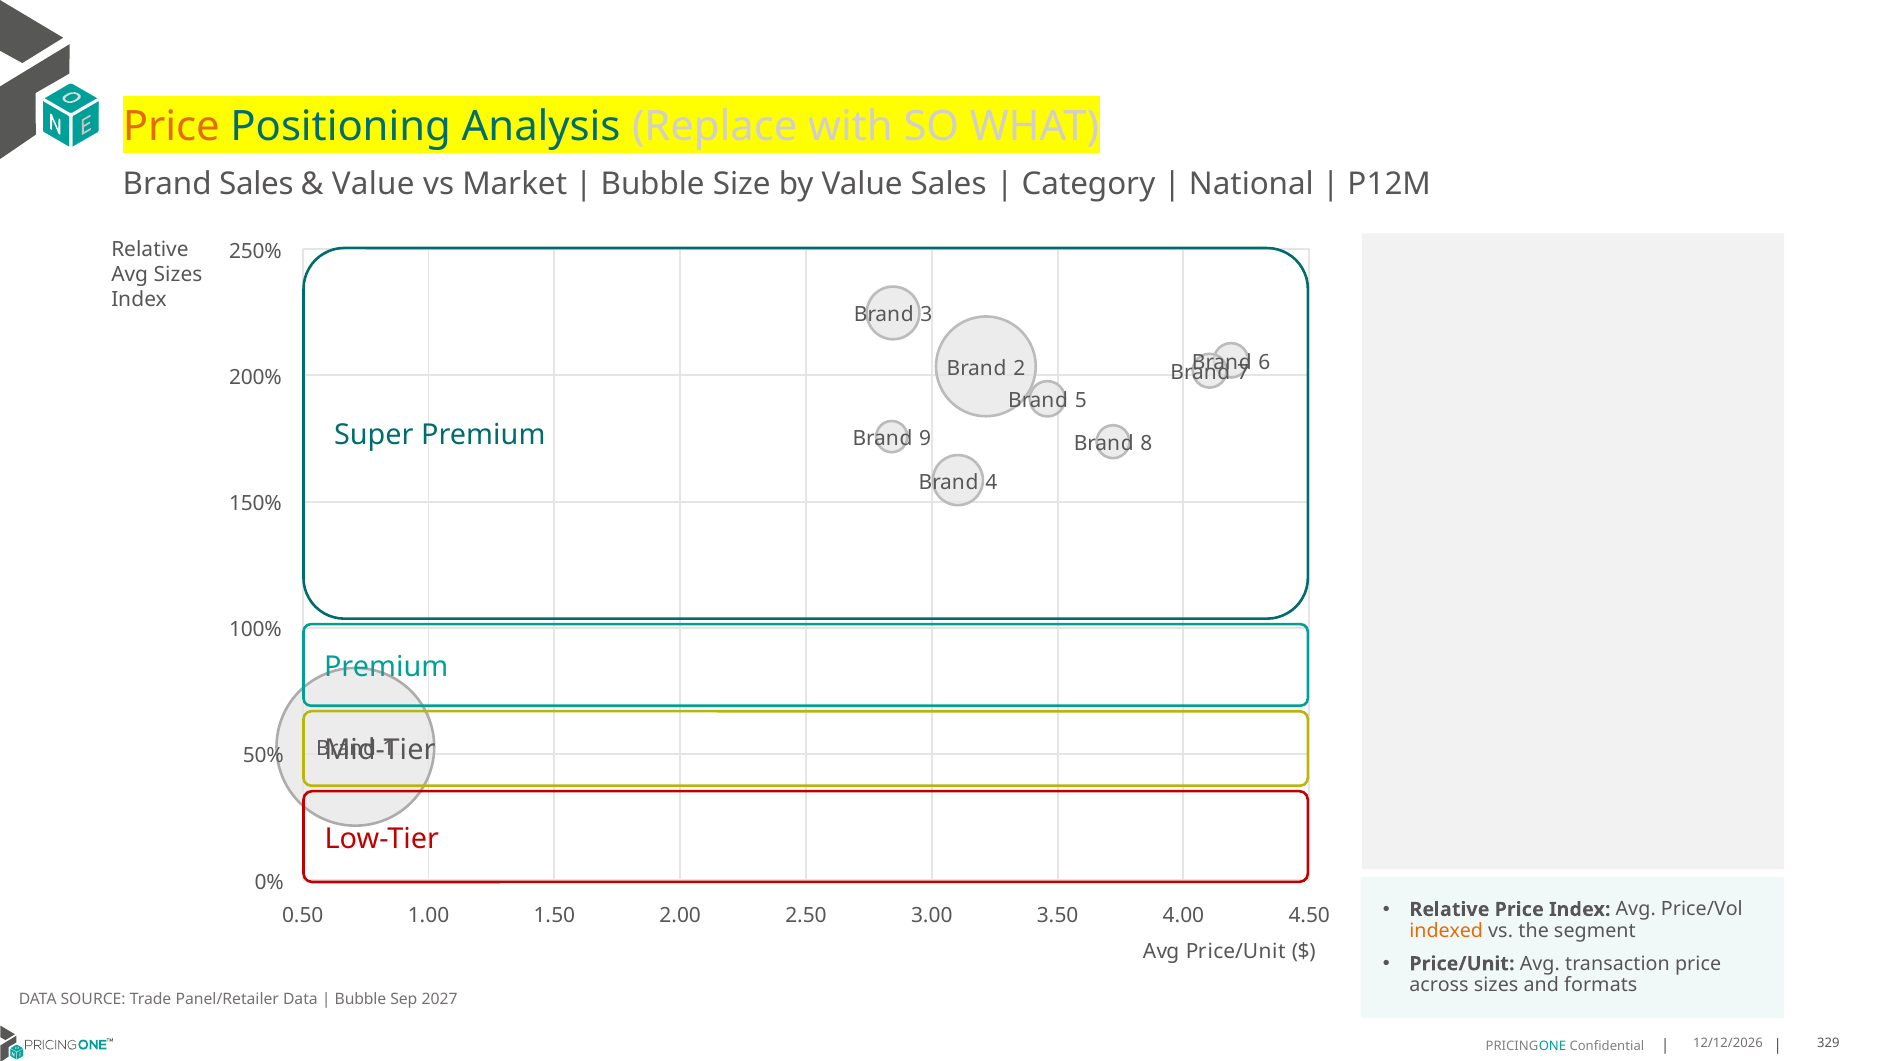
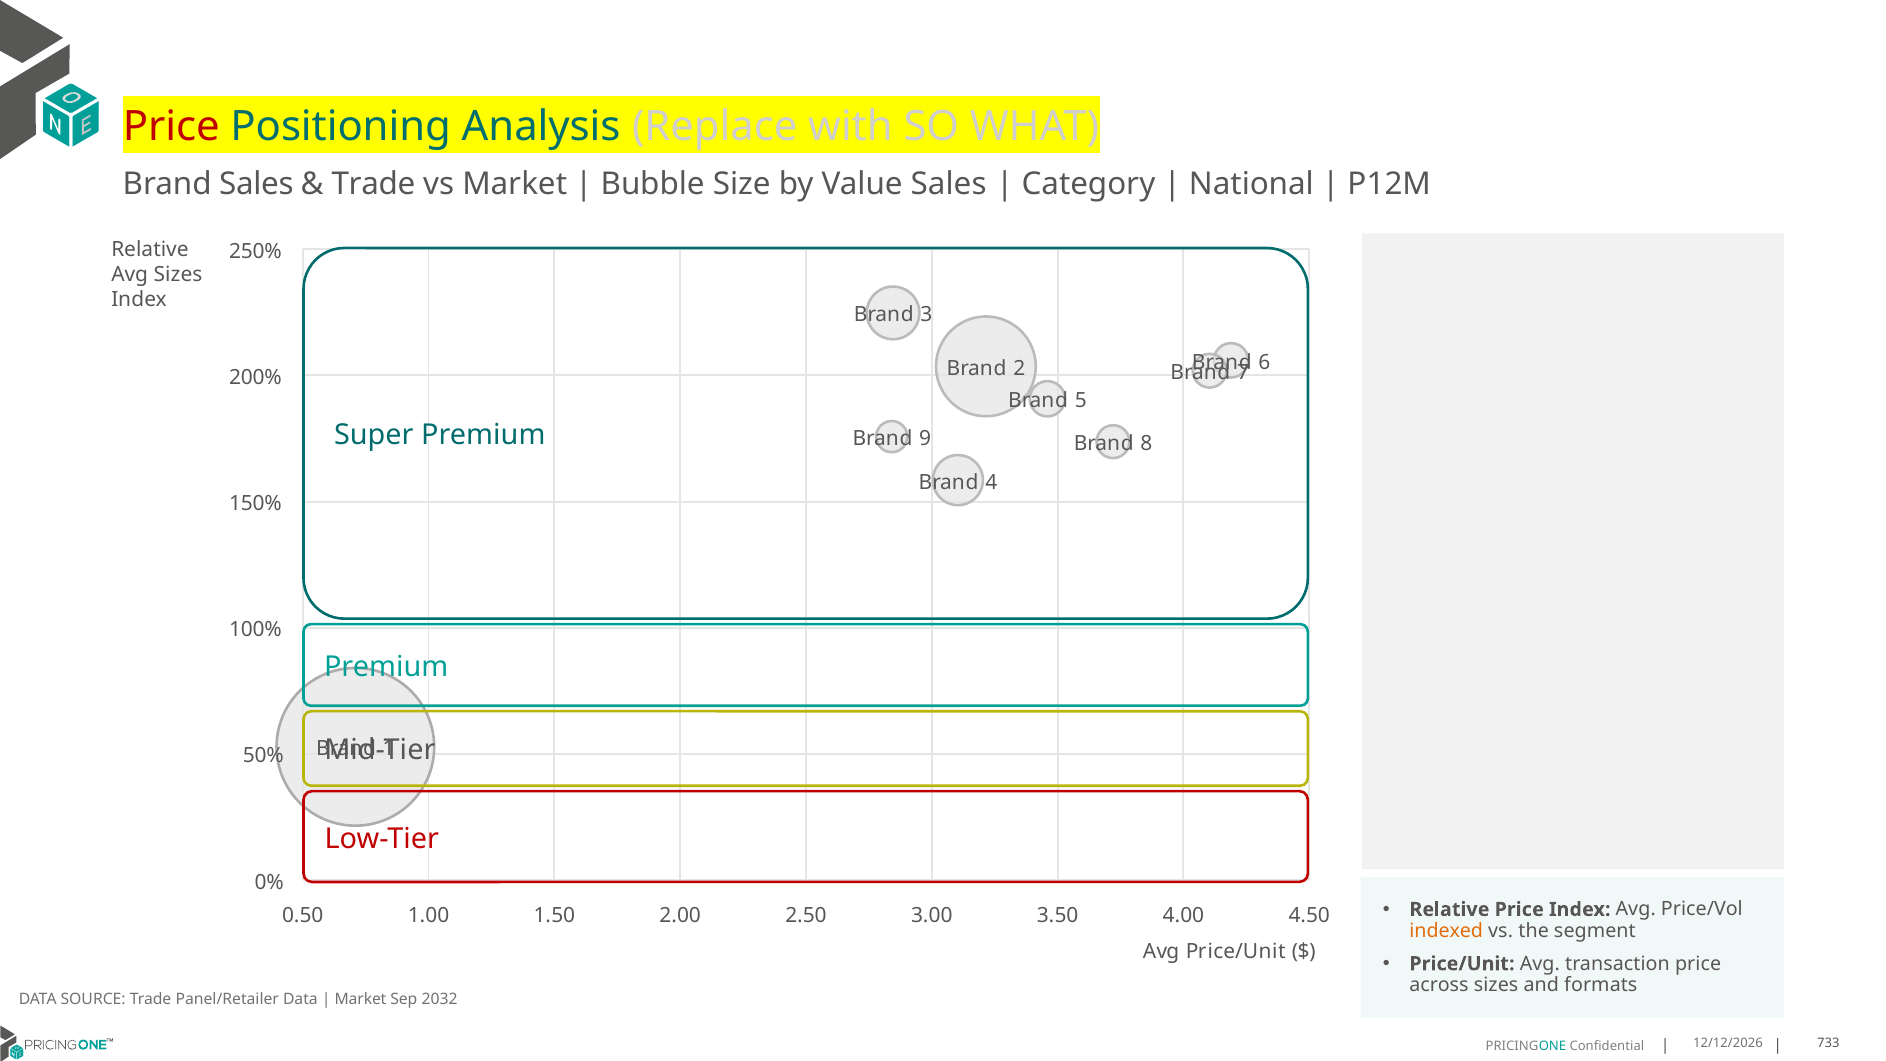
Price at (171, 127) colour: orange -> red
Value at (373, 184): Value -> Trade
Bubble at (360, 999): Bubble -> Market
2027: 2027 -> 2032
329: 329 -> 733
